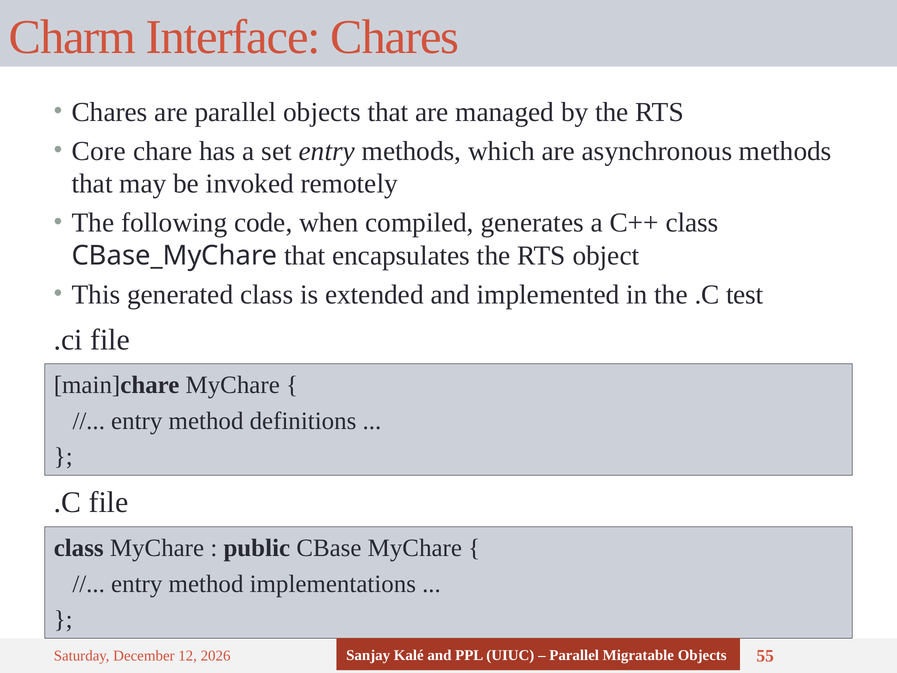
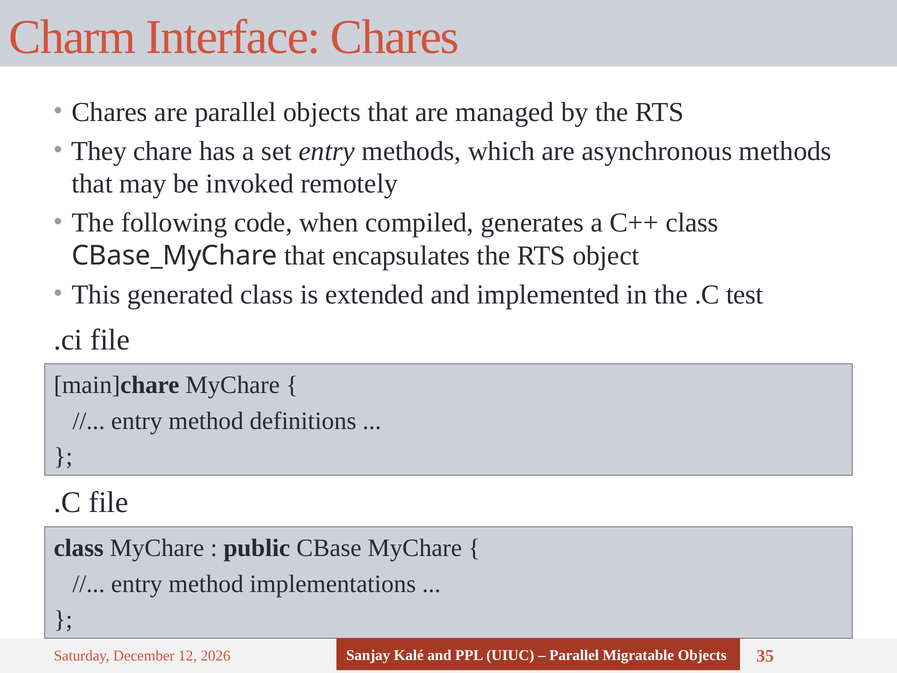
Core: Core -> They
55: 55 -> 35
